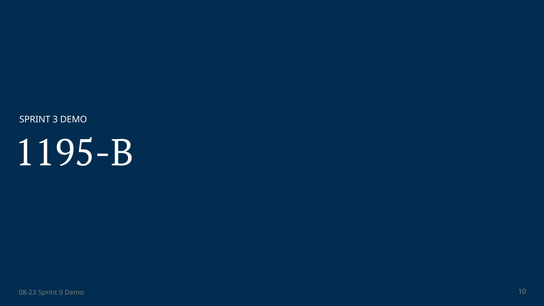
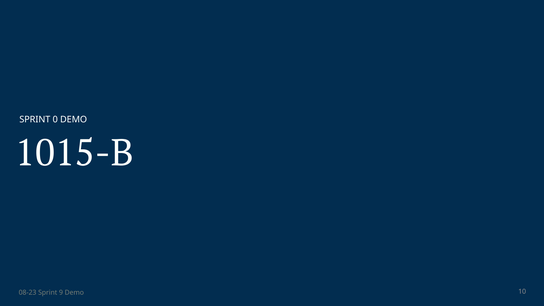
3: 3 -> 0
1195-B: 1195-B -> 1015-B
